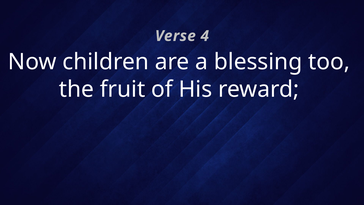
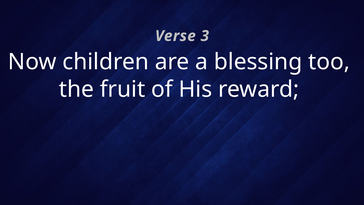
4: 4 -> 3
